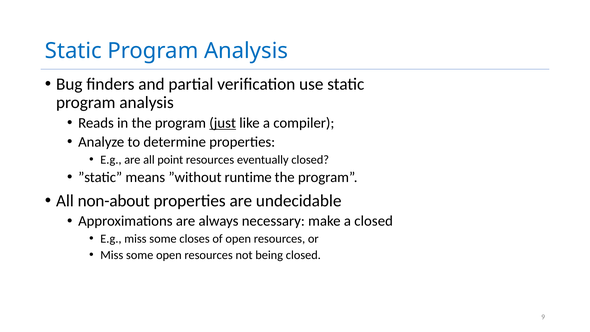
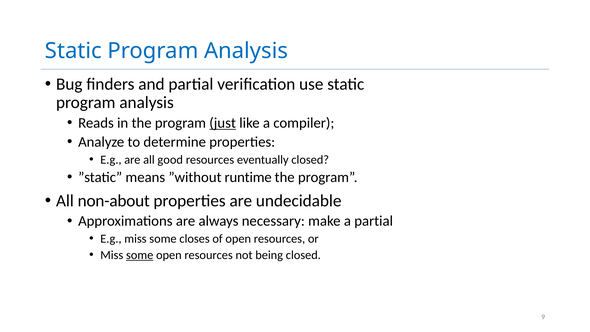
point: point -> good
a closed: closed -> partial
some at (140, 255) underline: none -> present
